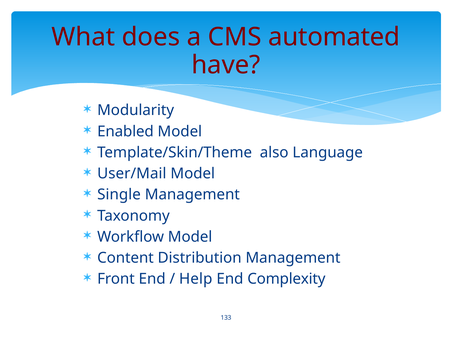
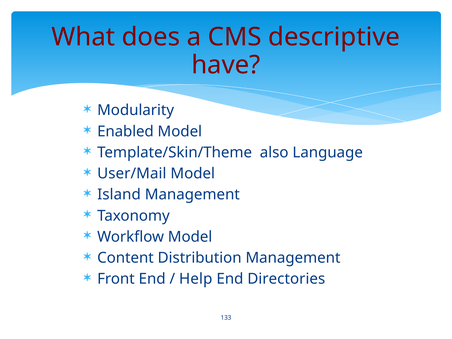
automated: automated -> descriptive
Single: Single -> Island
Complexity: Complexity -> Directories
